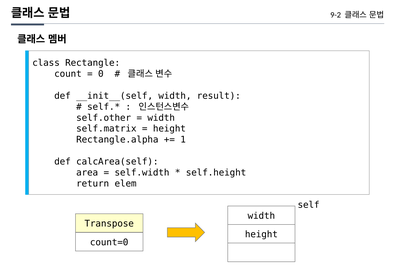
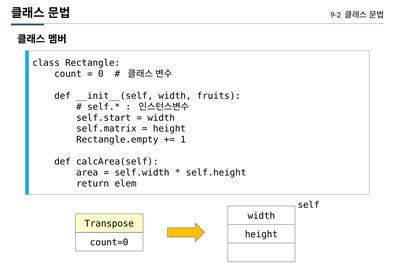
result: result -> fruits
self.other: self.other -> self.start
Rectangle.alpha: Rectangle.alpha -> Rectangle.empty
